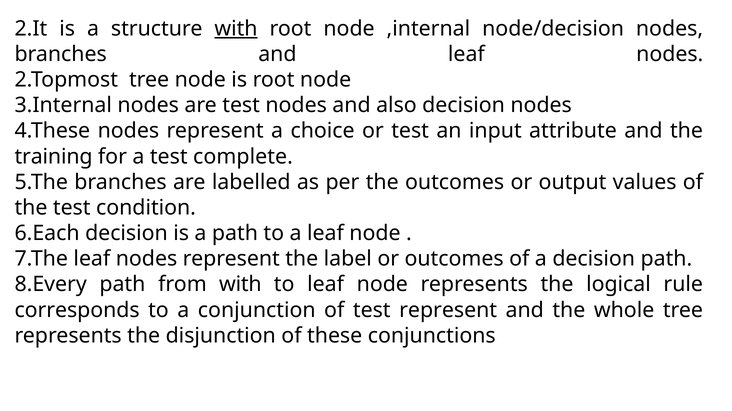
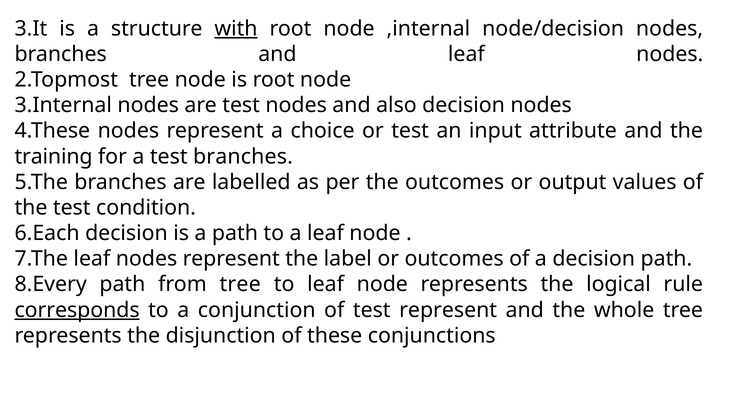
2.It: 2.It -> 3.It
test complete: complete -> branches
from with: with -> tree
corresponds underline: none -> present
